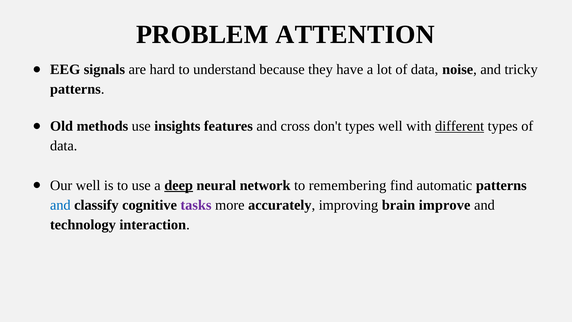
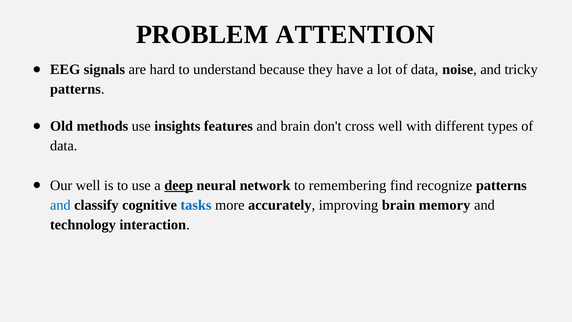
and cross: cross -> brain
don't types: types -> cross
different underline: present -> none
automatic: automatic -> recognize
tasks colour: purple -> blue
improve: improve -> memory
